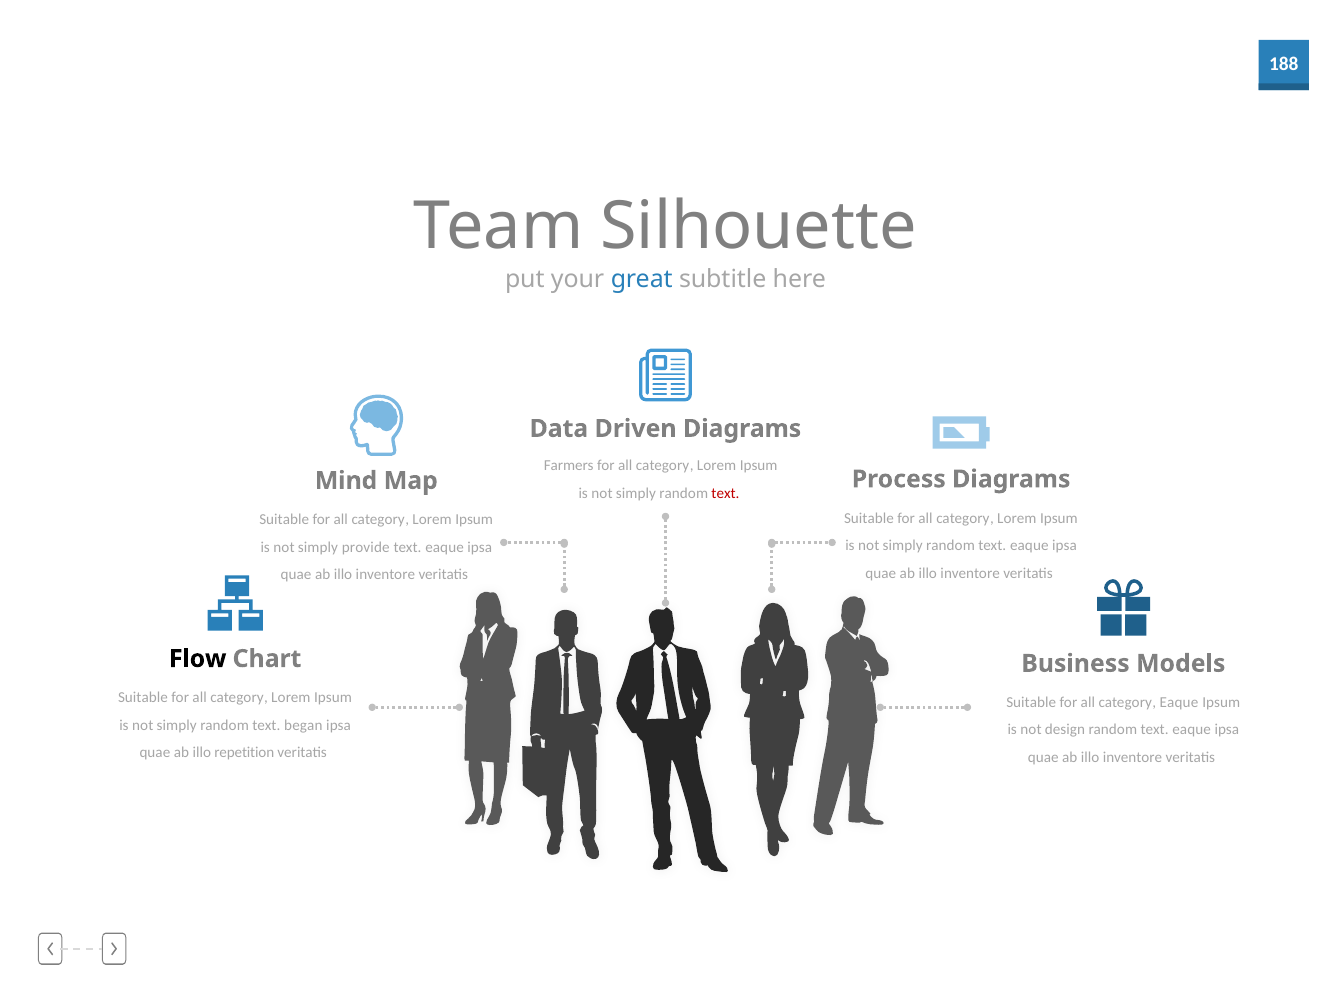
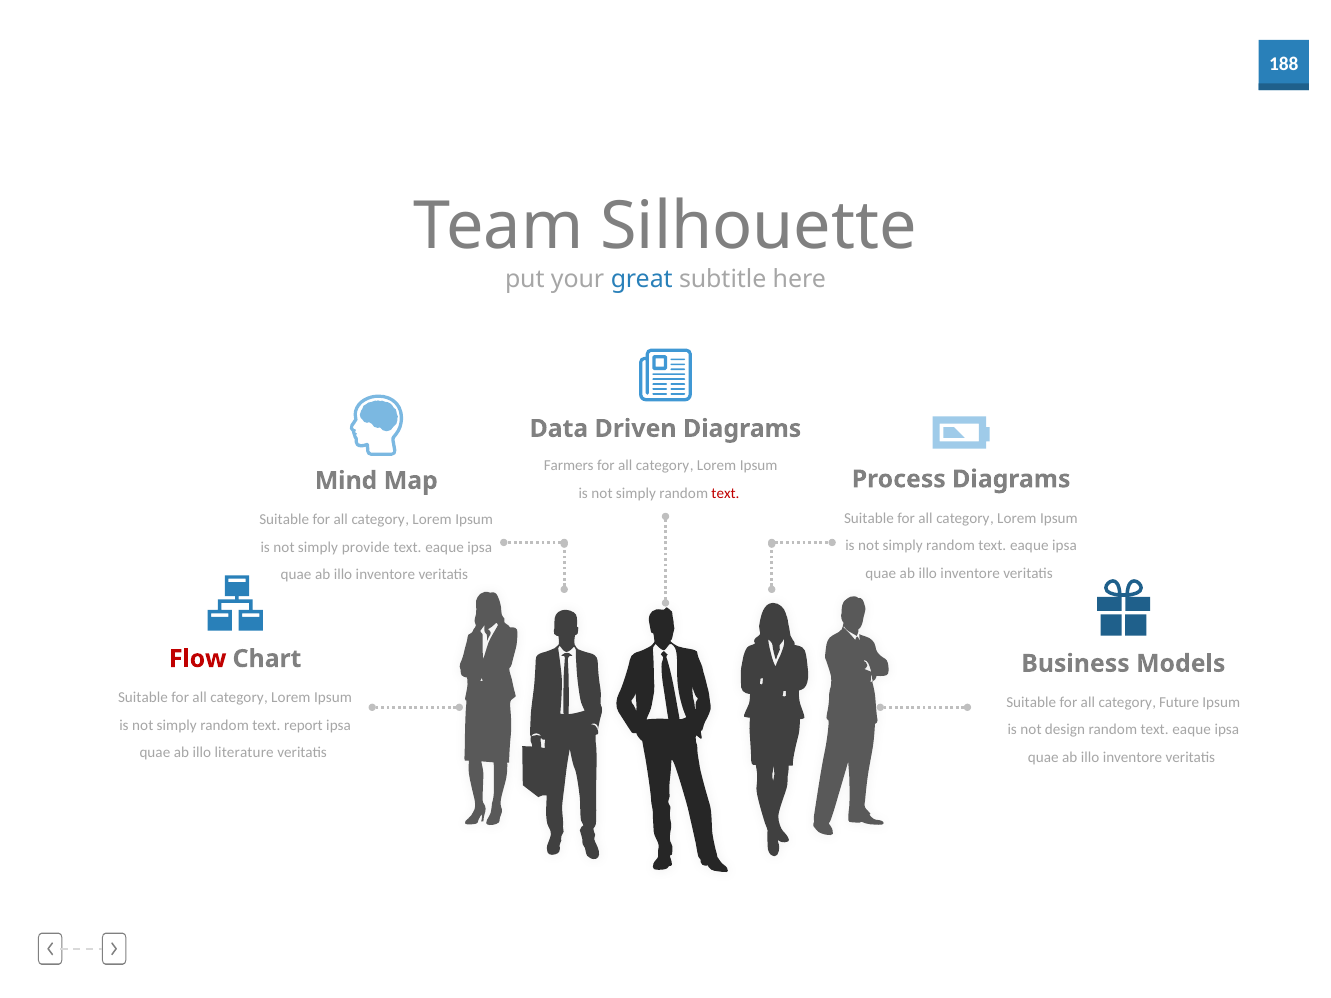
Flow colour: black -> red
category Eaque: Eaque -> Future
began: began -> report
repetition: repetition -> literature
